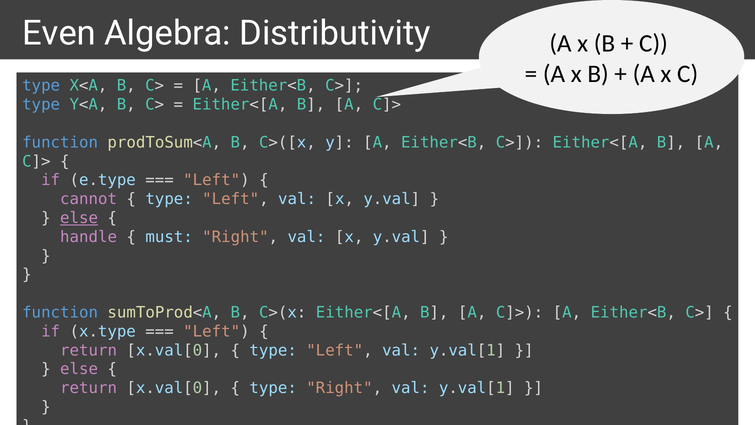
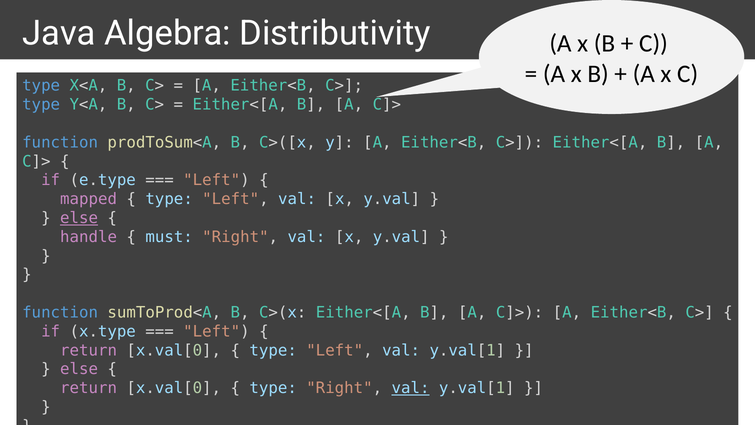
Even: Even -> Java
cannot: cannot -> mapped
val at (411, 388) underline: none -> present
